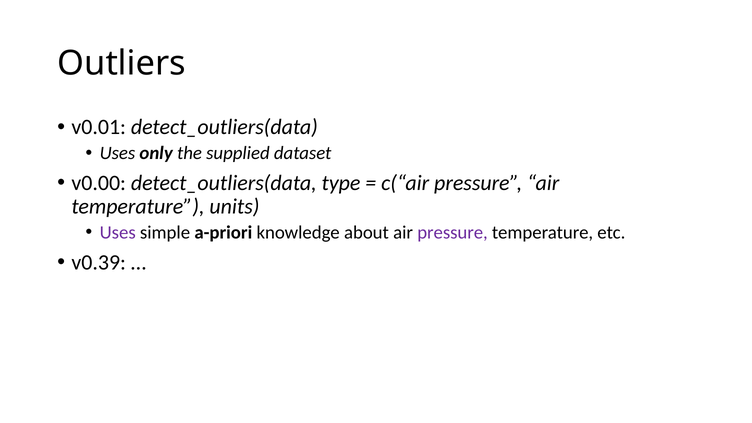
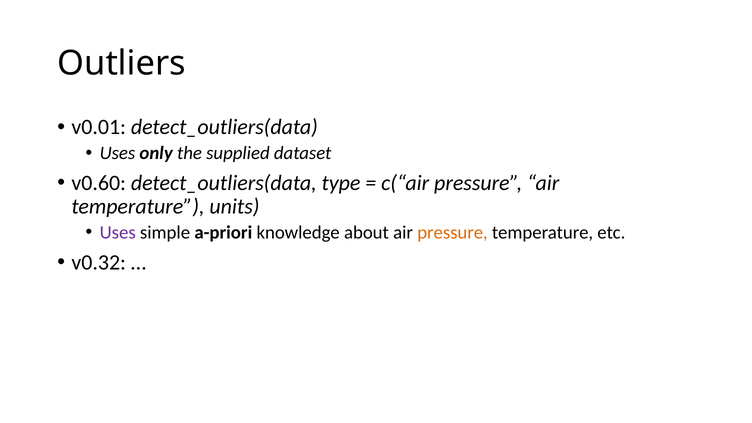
v0.00: v0.00 -> v0.60
pressure at (453, 232) colour: purple -> orange
v0.39: v0.39 -> v0.32
